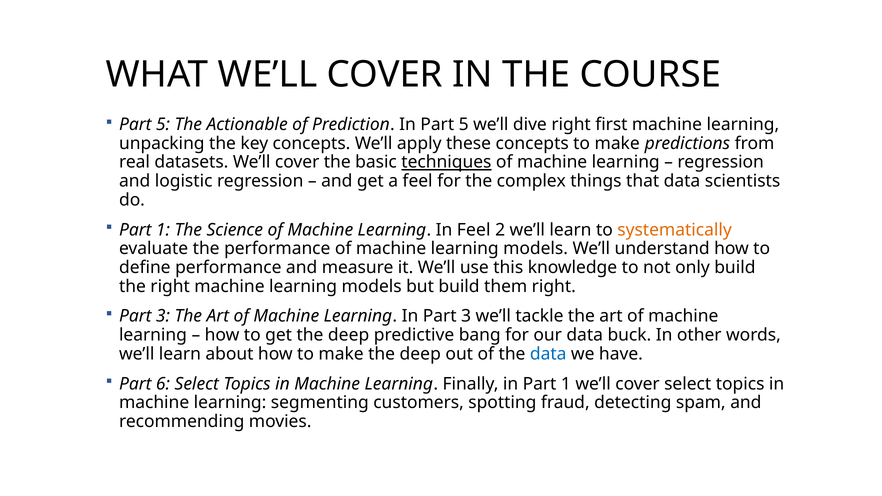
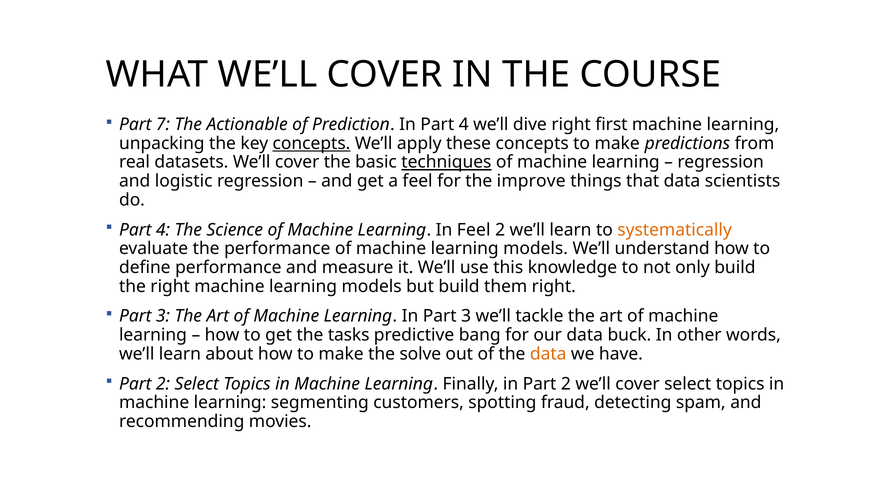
5 at (163, 125): 5 -> 7
In Part 5: 5 -> 4
concepts at (311, 143) underline: none -> present
complex: complex -> improve
1 at (163, 230): 1 -> 4
get the deep: deep -> tasks
make the deep: deep -> solve
data at (548, 354) colour: blue -> orange
6 at (163, 384): 6 -> 2
in Part 1: 1 -> 2
